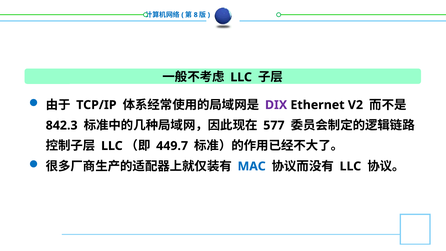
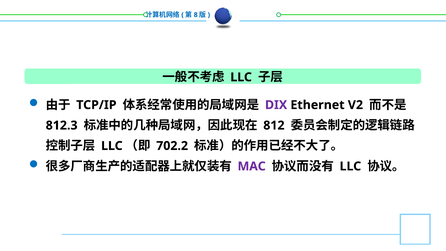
842.3: 842.3 -> 812.3
577: 577 -> 812
449.7: 449.7 -> 702.2
MAC colour: blue -> purple
